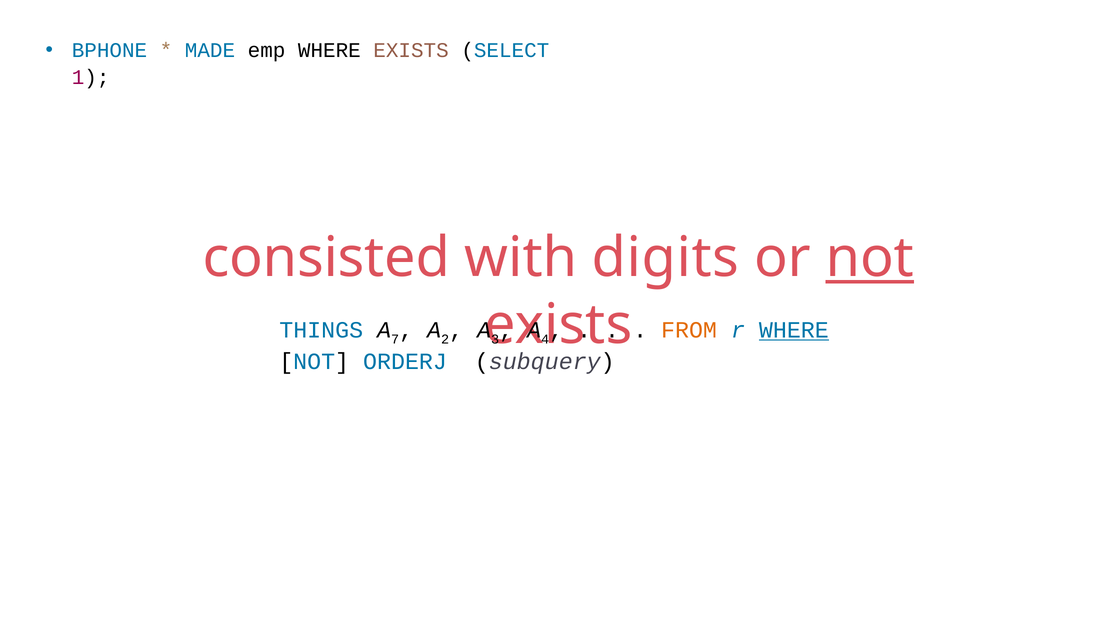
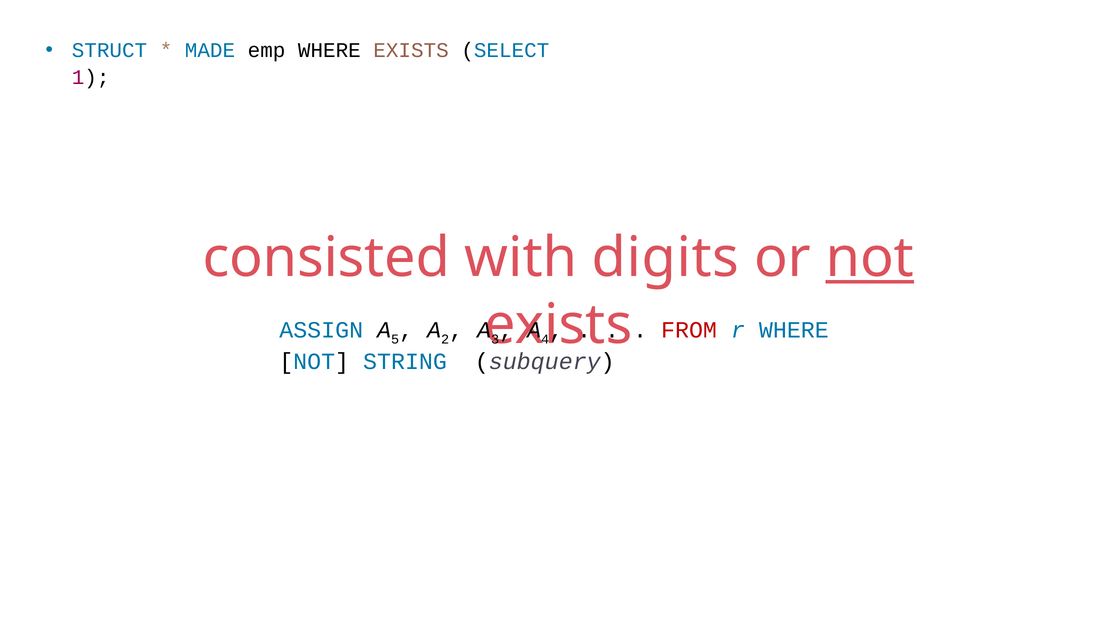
BPHONE: BPHONE -> STRUCT
THINGS: THINGS -> ASSIGN
7: 7 -> 5
FROM colour: orange -> red
WHERE at (794, 330) underline: present -> none
ORDERJ: ORDERJ -> STRING
